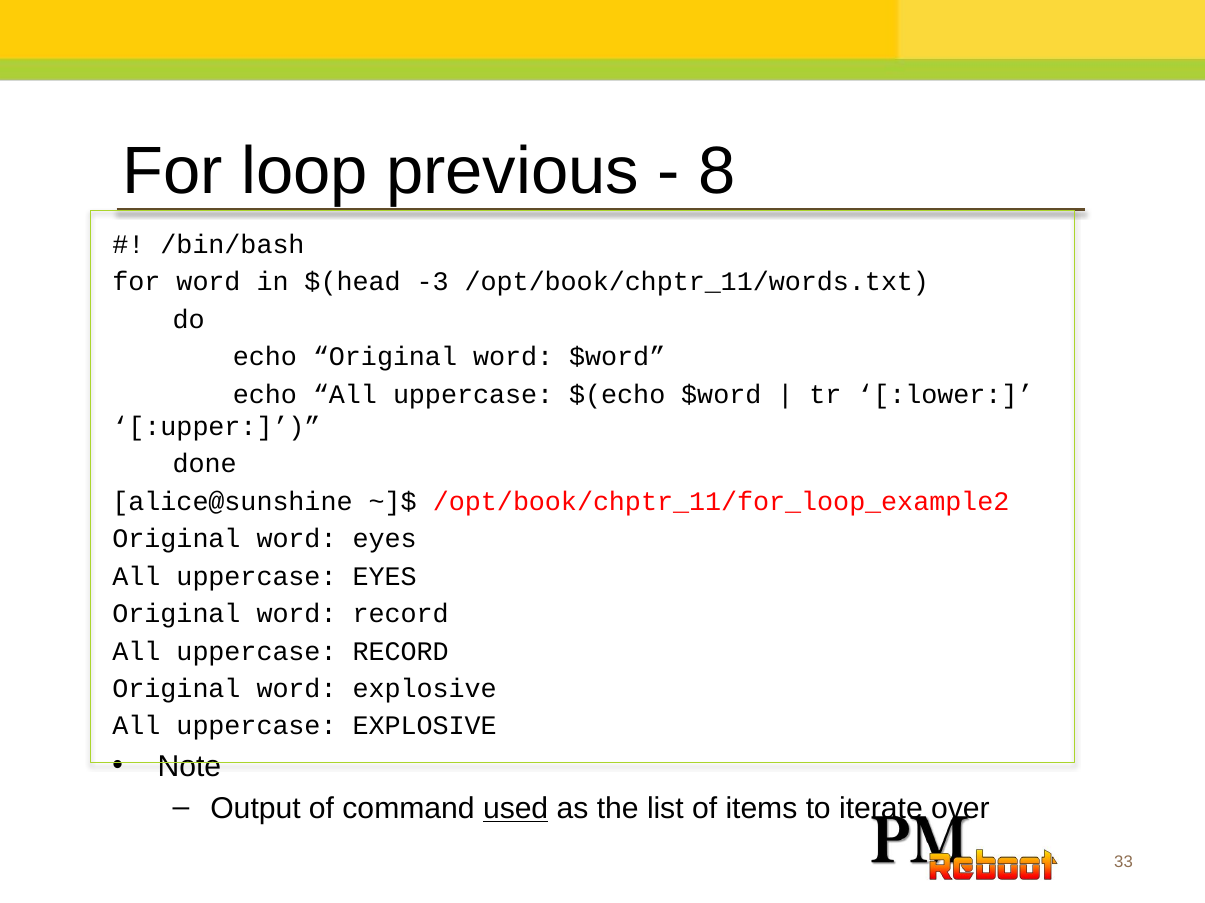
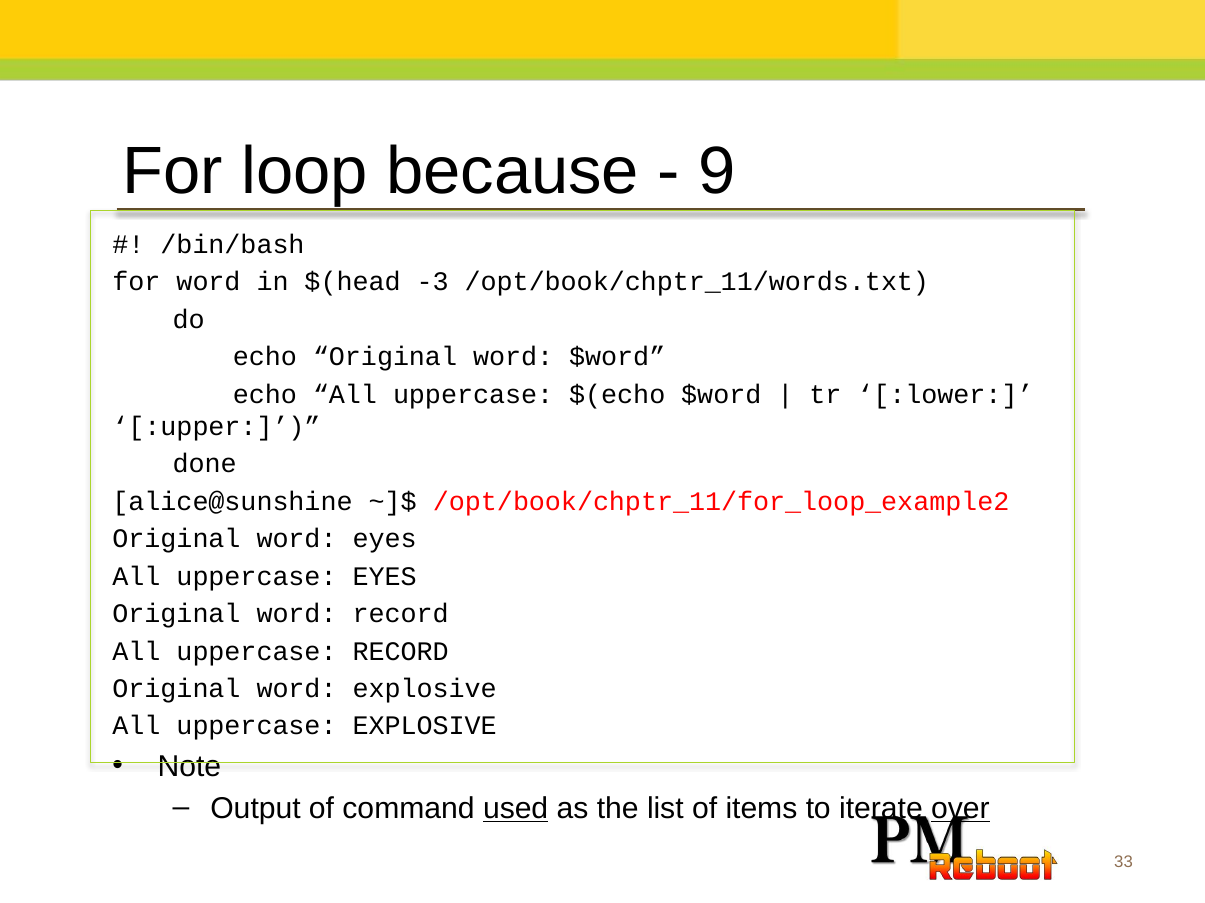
previous: previous -> because
8: 8 -> 9
over underline: none -> present
